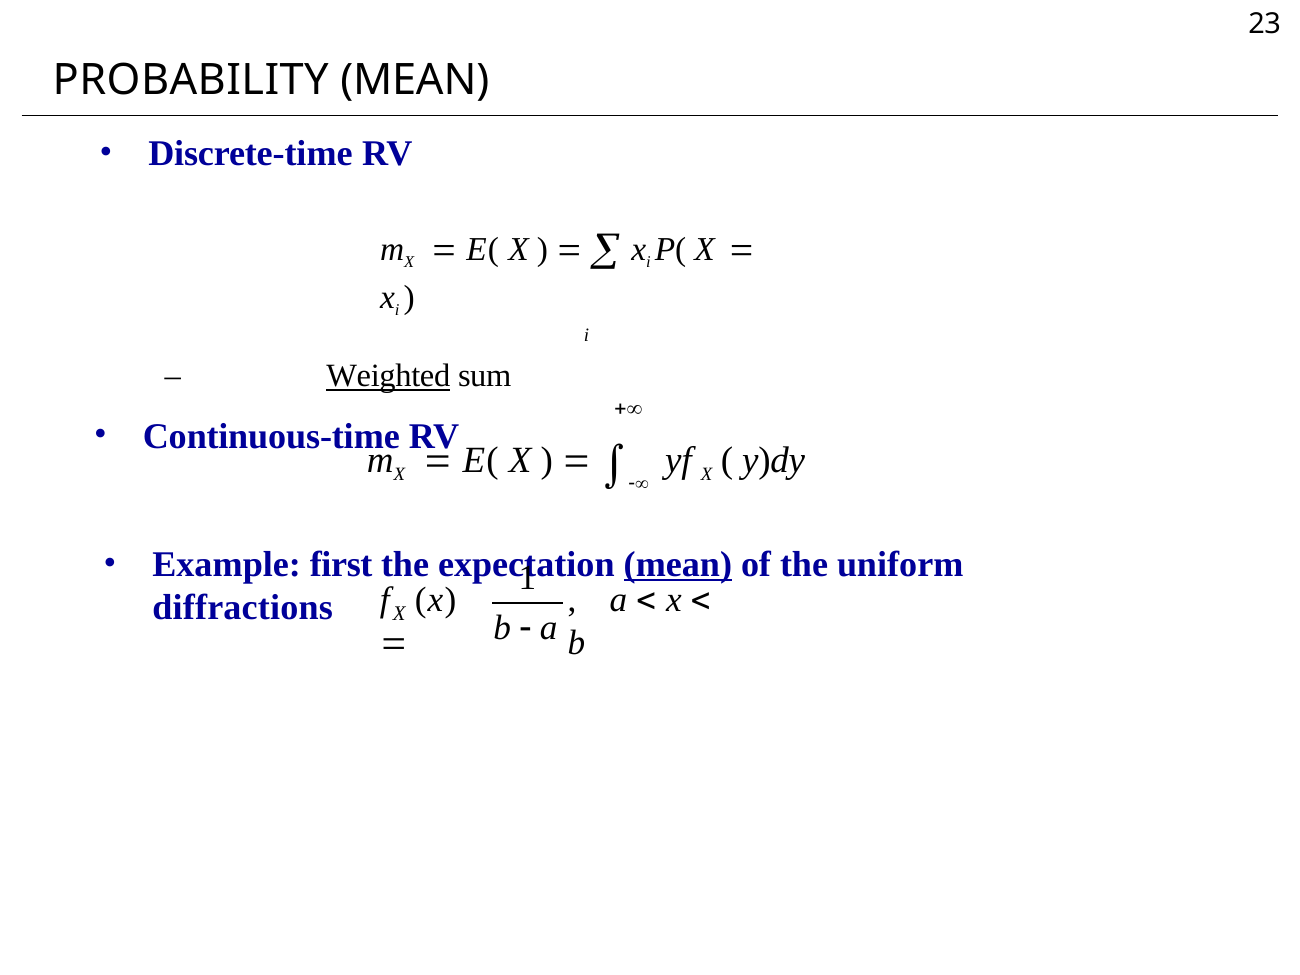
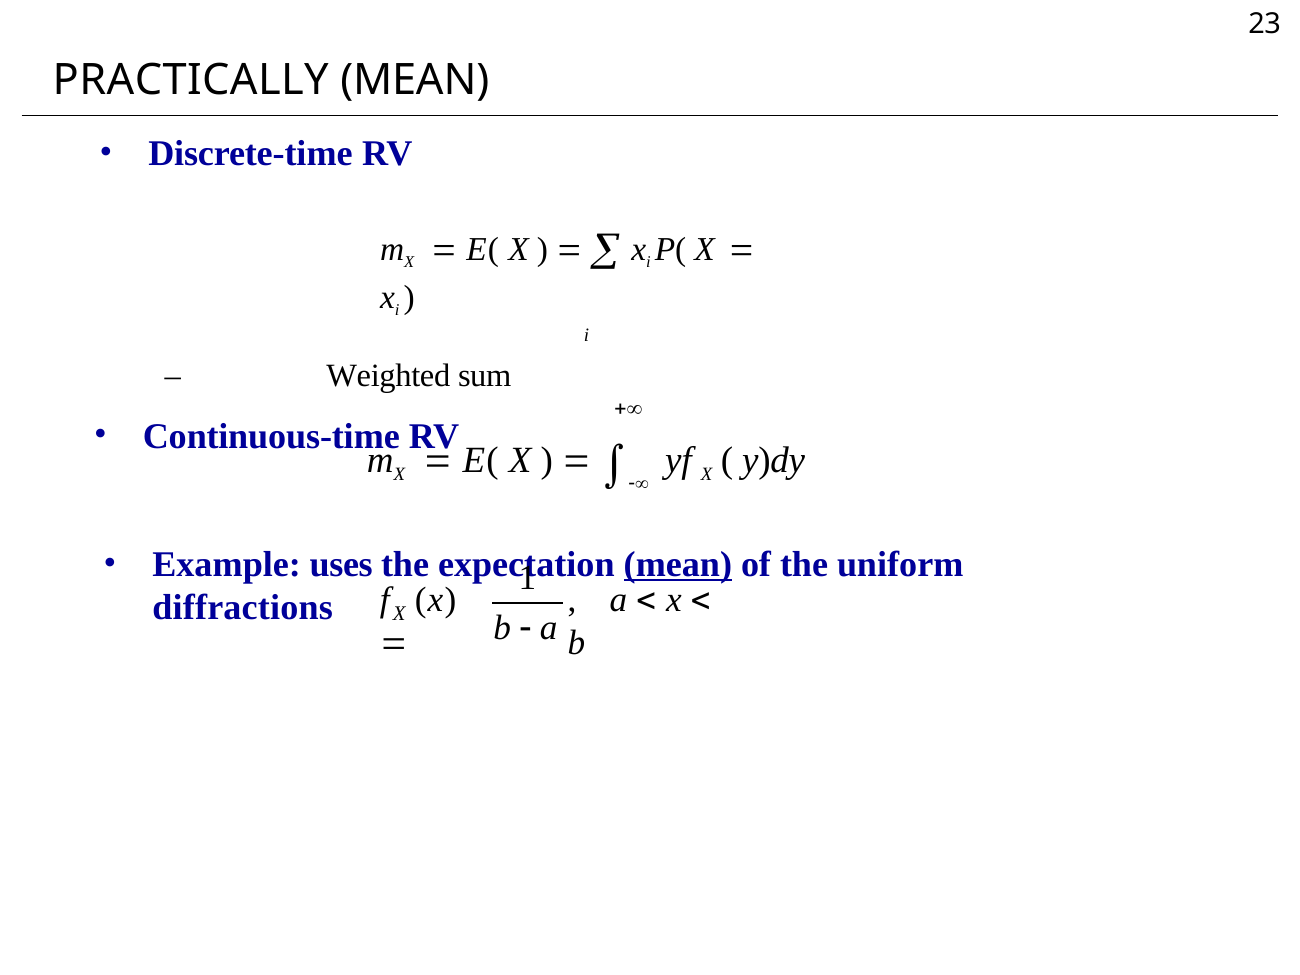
PROBABILITY: PROBABILITY -> PRACTICALLY
Weighted underline: present -> none
first: first -> uses
